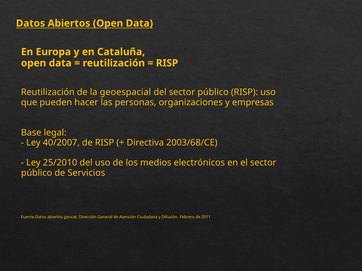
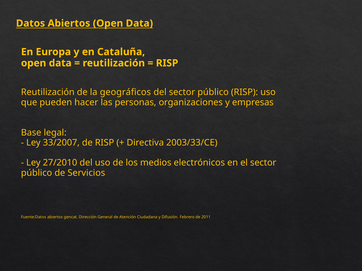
geoespacial: geoespacial -> geográficos
40/2007: 40/2007 -> 33/2007
2003/68/CE: 2003/68/CE -> 2003/33/CE
25/2010: 25/2010 -> 27/2010
